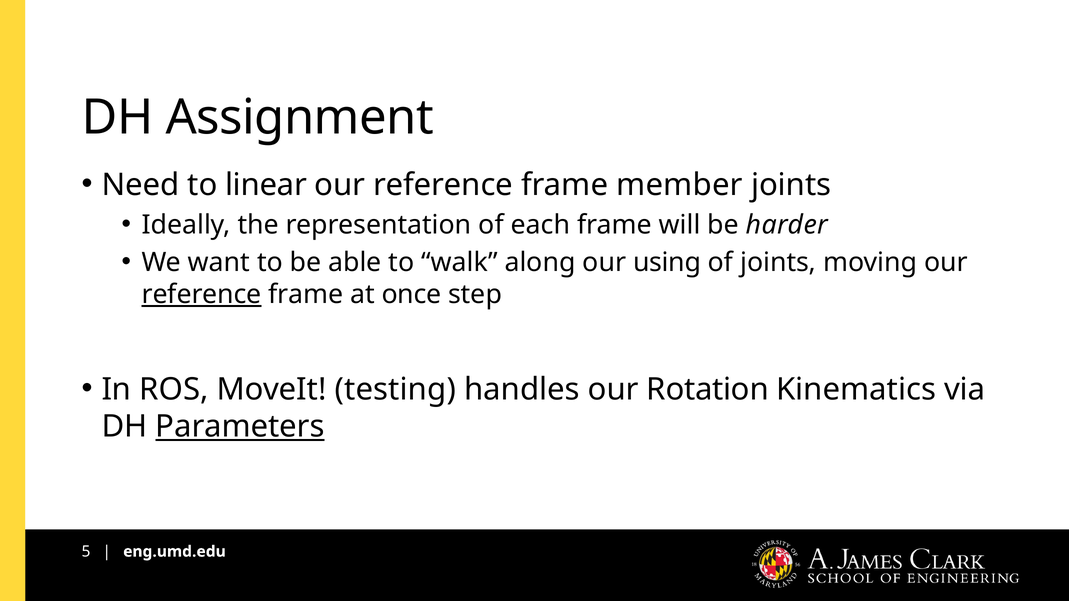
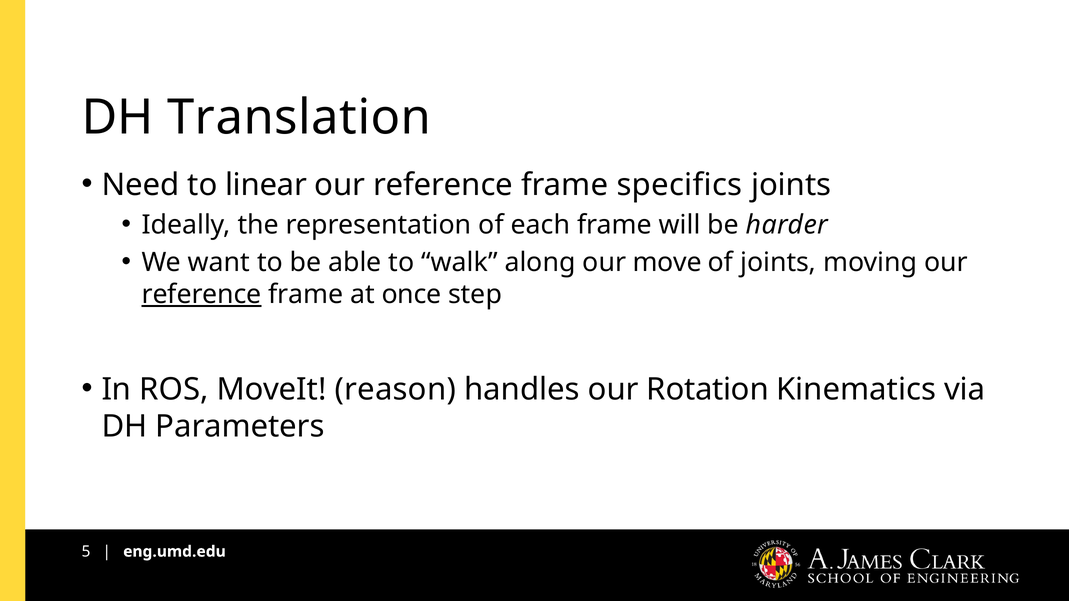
Assignment: Assignment -> Translation
member: member -> specifics
using: using -> move
testing: testing -> reason
Parameters underline: present -> none
